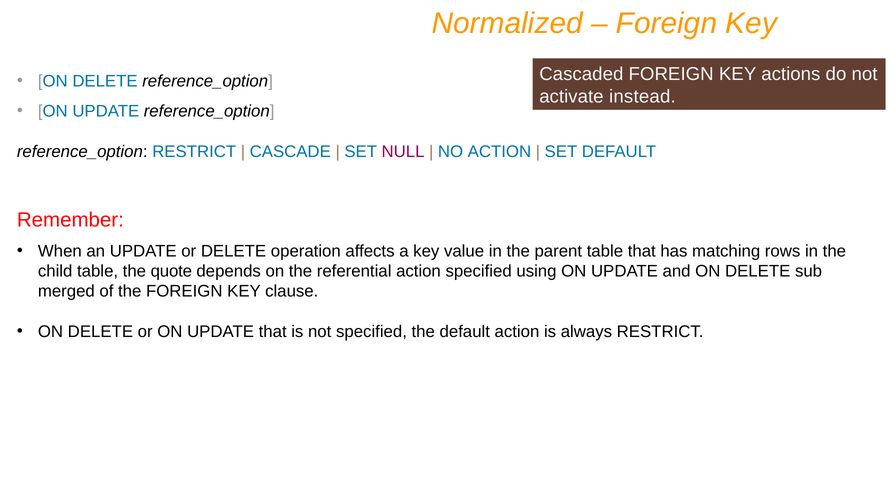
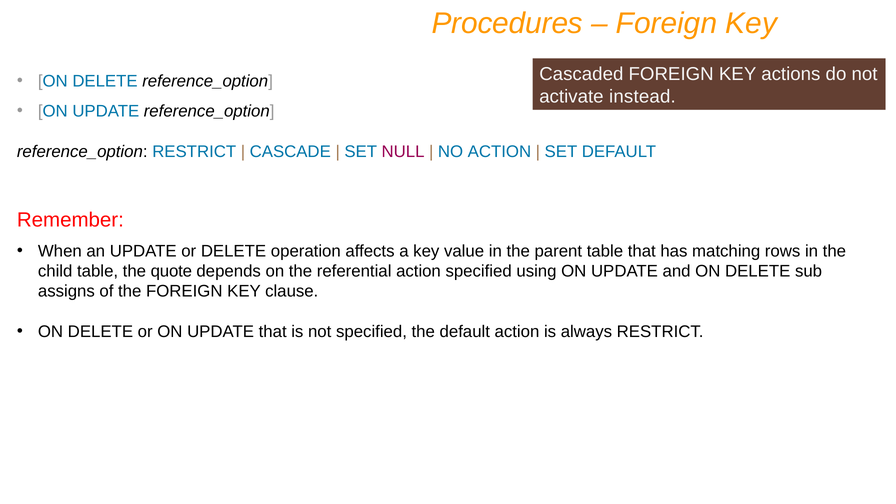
Normalized: Normalized -> Procedures
merged: merged -> assigns
